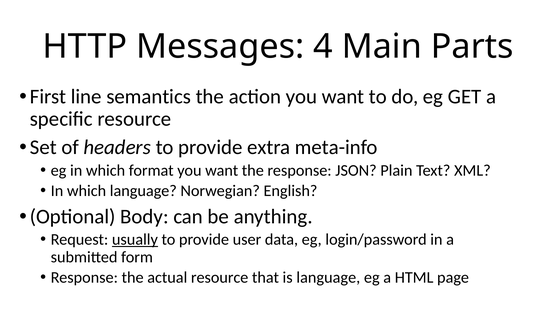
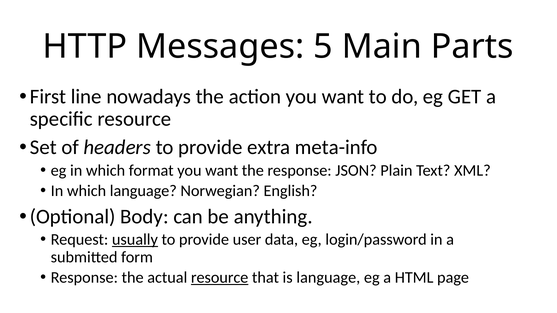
4: 4 -> 5
semantics: semantics -> nowadays
resource at (220, 278) underline: none -> present
